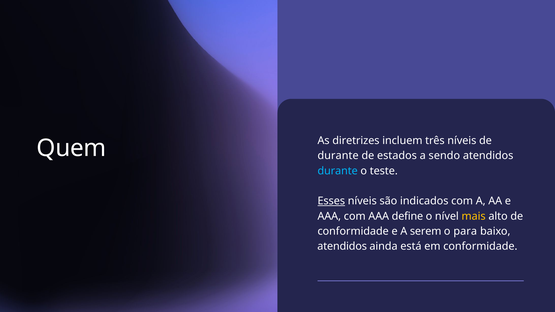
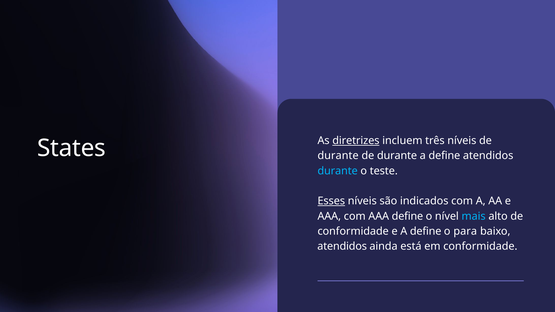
Quem: Quem -> States
diretrizes underline: none -> present
estados at (397, 156): estados -> durante
sendo at (444, 156): sendo -> define
mais colour: yellow -> light blue
e A serem: serem -> define
